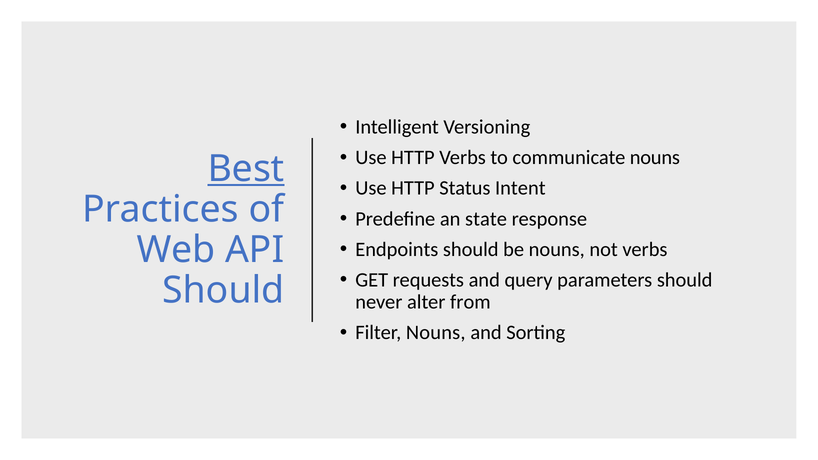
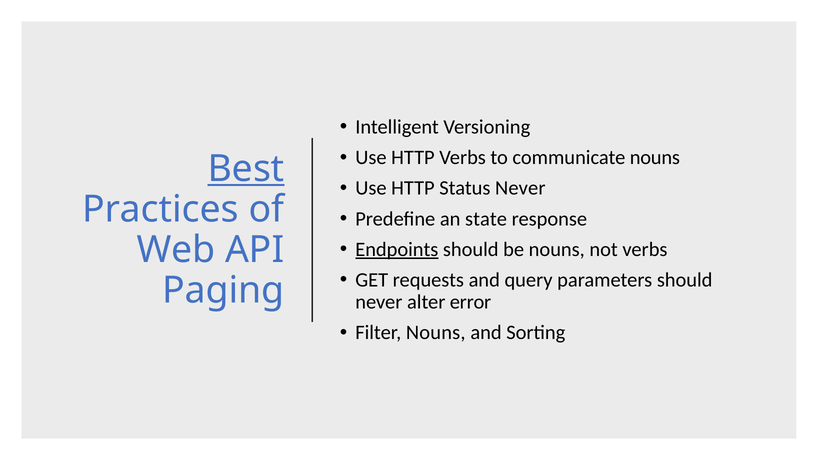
Status Intent: Intent -> Never
Endpoints underline: none -> present
Should at (223, 291): Should -> Paging
from: from -> error
